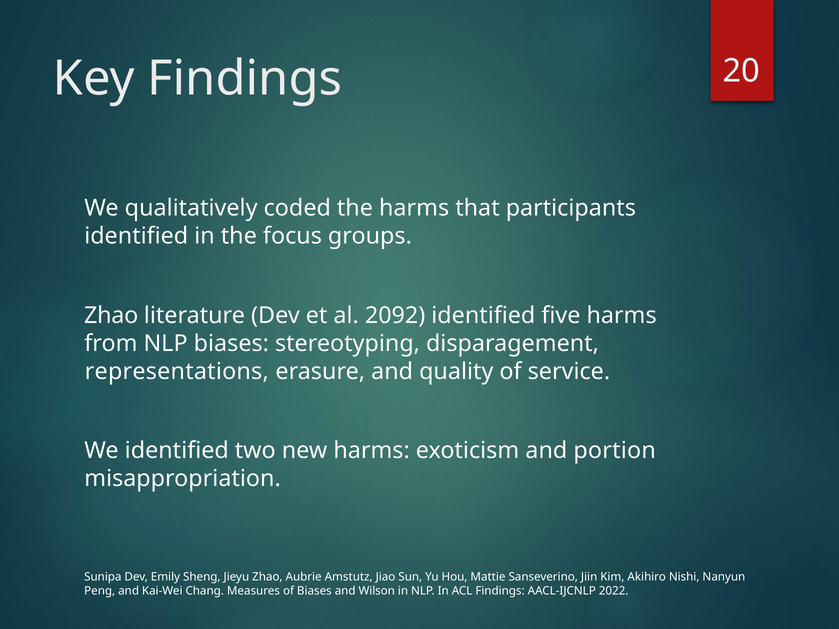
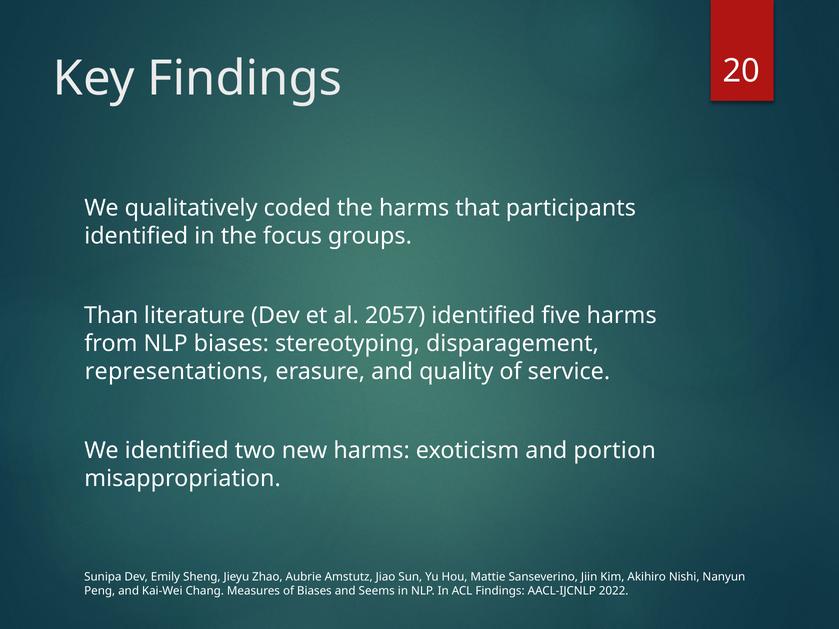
Zhao at (111, 316): Zhao -> Than
2092: 2092 -> 2057
Wilson: Wilson -> Seems
